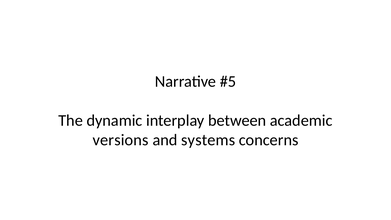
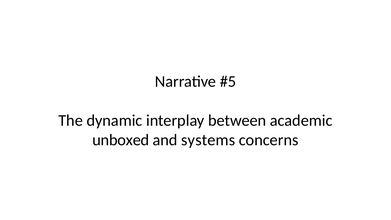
versions: versions -> unboxed
